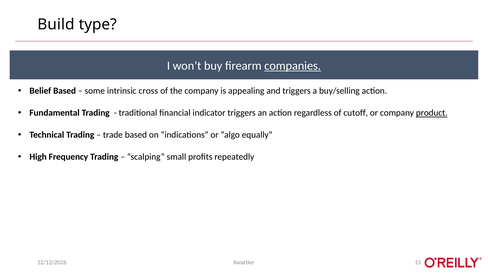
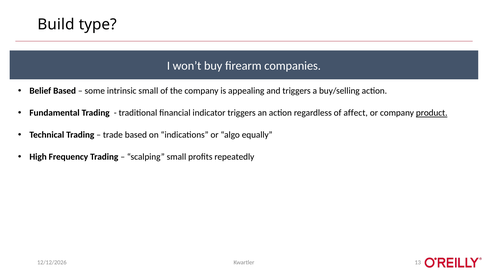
companies underline: present -> none
intrinsic cross: cross -> small
cutoff: cutoff -> affect
